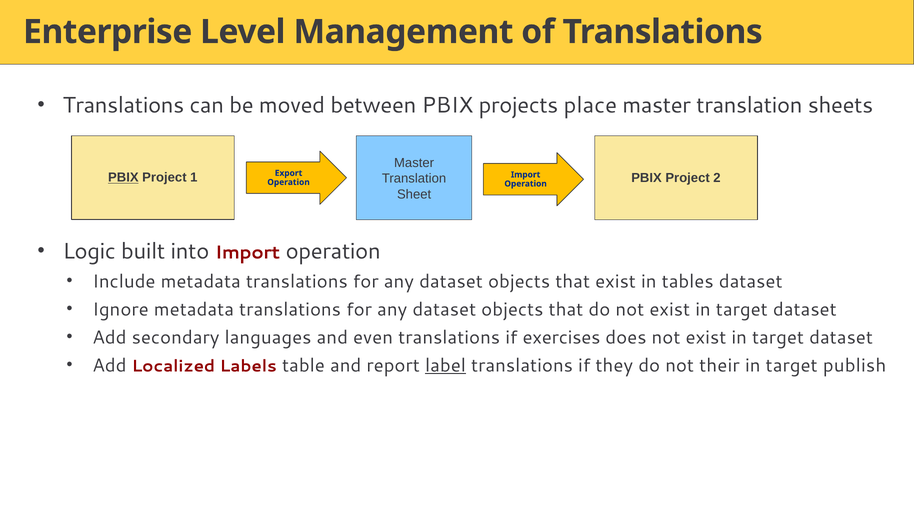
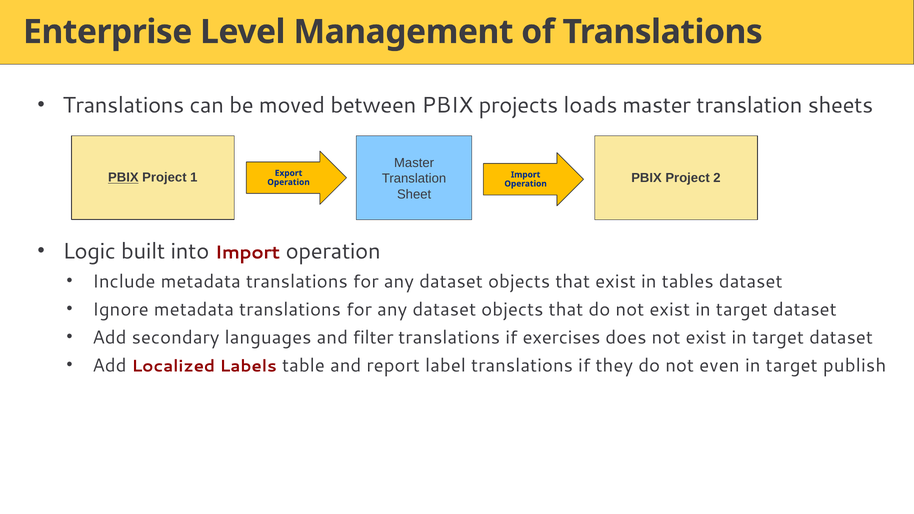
place: place -> loads
even: even -> filter
label underline: present -> none
their: their -> even
